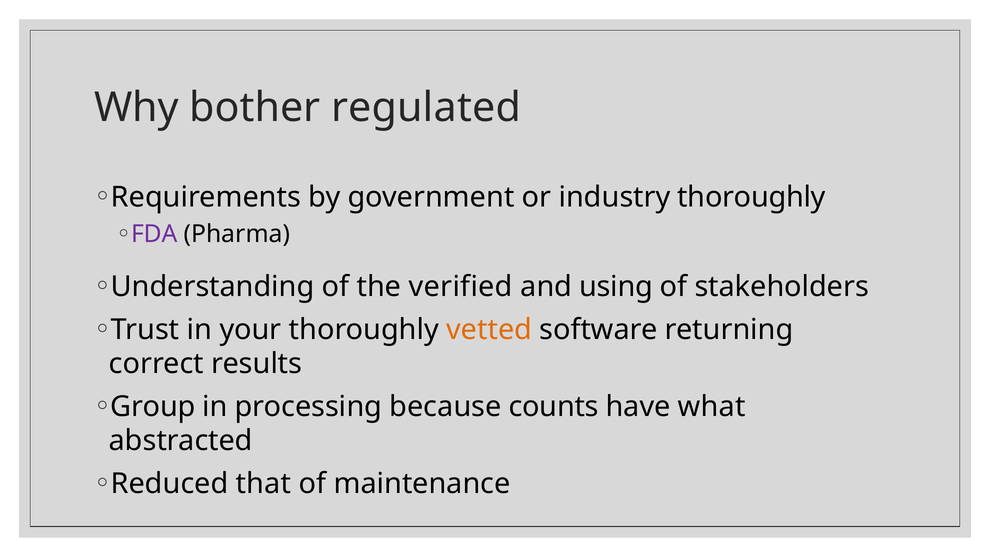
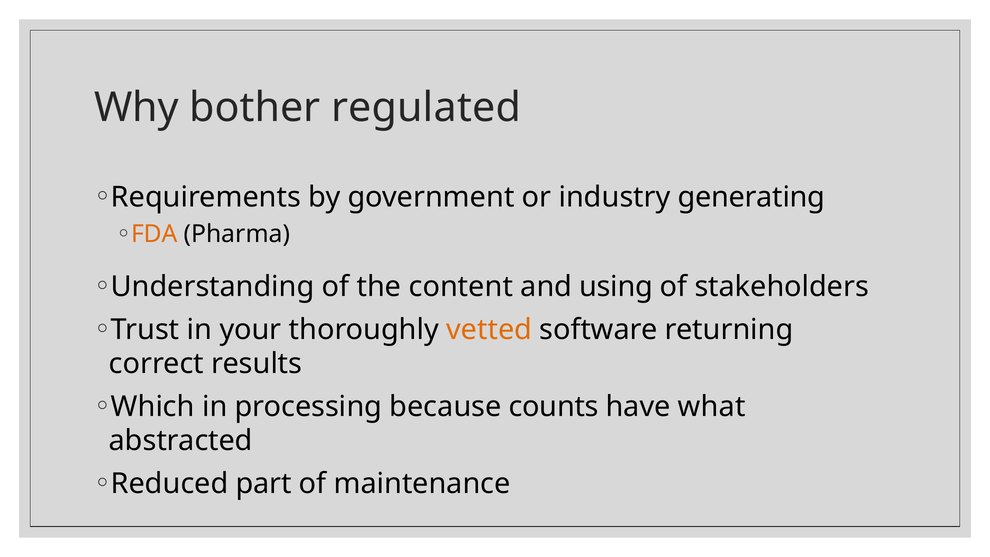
industry thoroughly: thoroughly -> generating
FDA colour: purple -> orange
verified: verified -> content
Group: Group -> Which
that: that -> part
